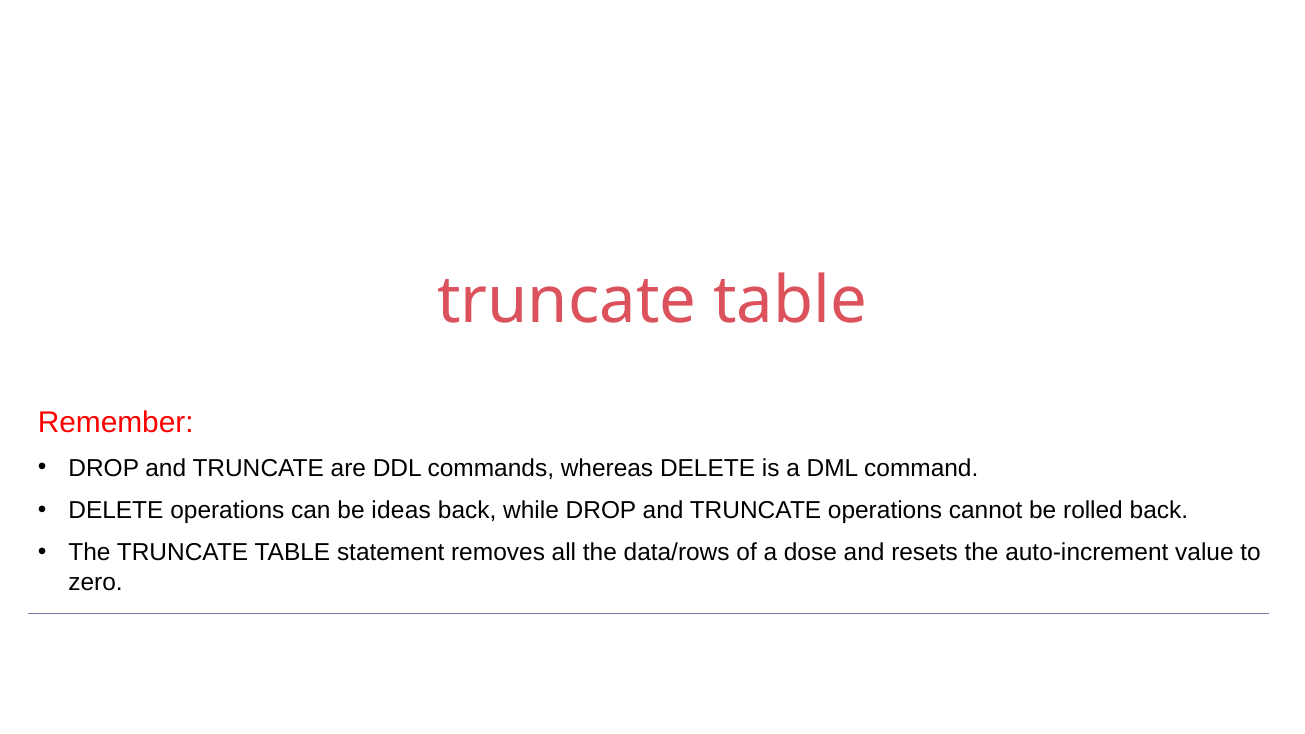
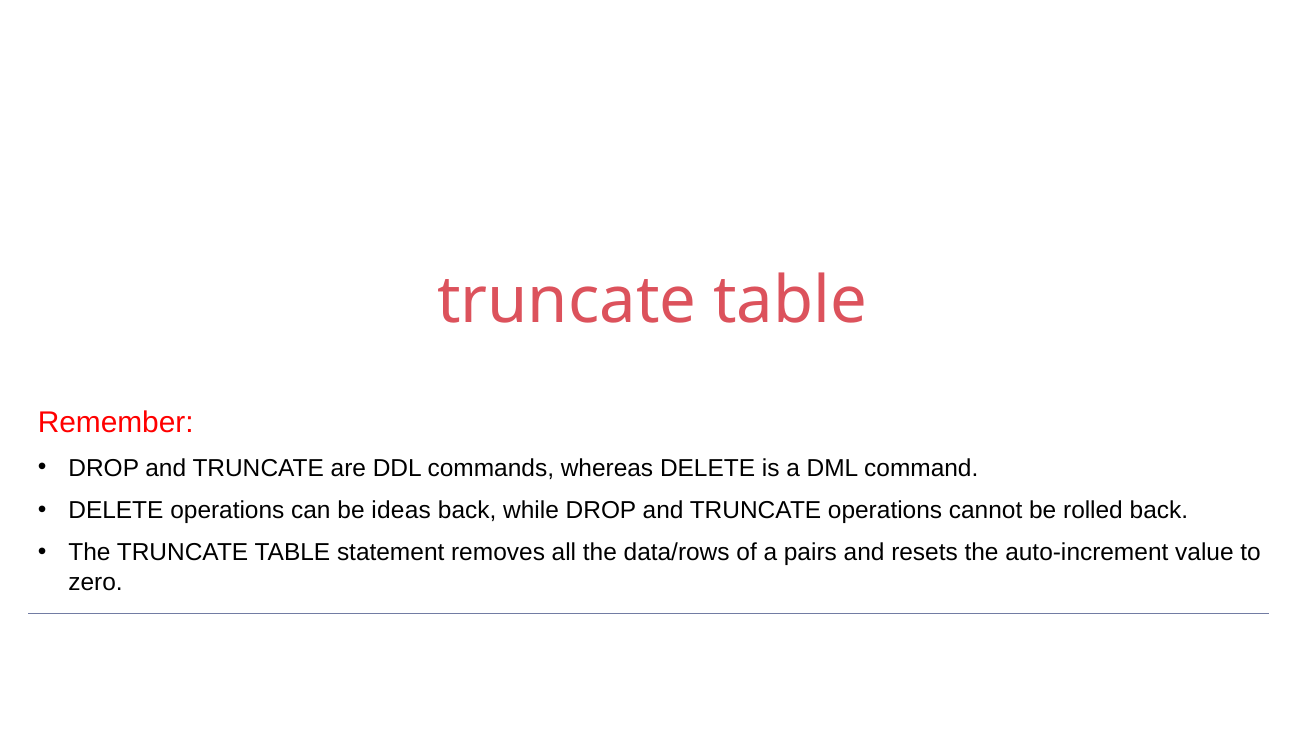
dose: dose -> pairs
